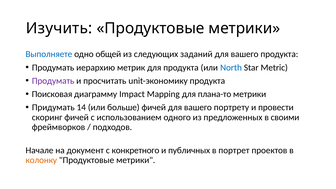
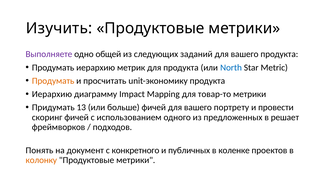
Выполняете colour: blue -> purple
Продумать at (53, 81) colour: purple -> orange
Поисковая at (52, 94): Поисковая -> Иерархию
плана-то: плана-то -> товар-то
14: 14 -> 13
своими: своими -> решает
Начале: Начале -> Понять
портрет: портрет -> коленке
